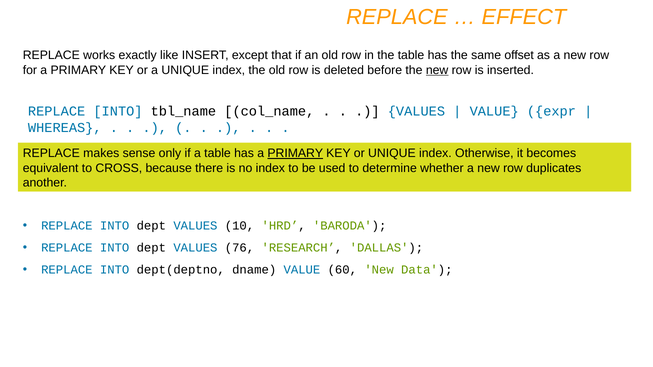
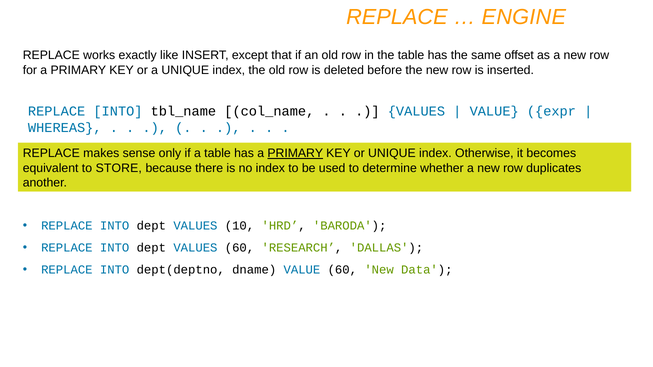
EFFECT: EFFECT -> ENGINE
new at (437, 70) underline: present -> none
CROSS: CROSS -> STORE
VALUES 76: 76 -> 60
